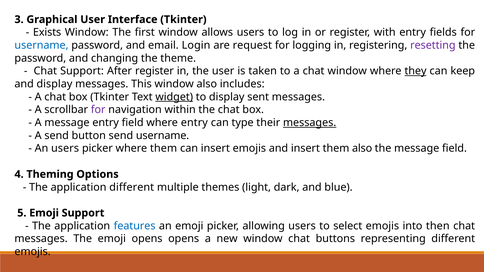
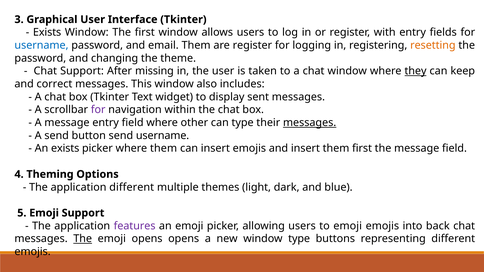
email Login: Login -> Them
are request: request -> register
resetting colour: purple -> orange
After register: register -> missing
and display: display -> correct
widget underline: present -> none
where entry: entry -> other
An users: users -> exists
them also: also -> first
features colour: blue -> purple
to select: select -> emoji
then: then -> back
The at (83, 239) underline: none -> present
window chat: chat -> type
